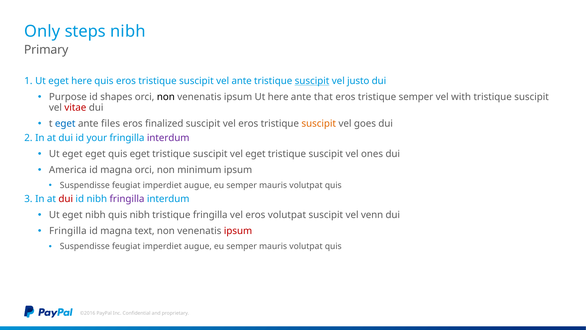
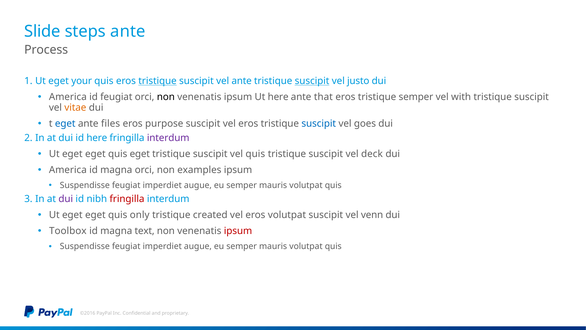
Only: Only -> Slide
steps nibh: nibh -> ante
Primary: Primary -> Process
eget here: here -> your
tristique at (158, 81) underline: none -> present
Purpose at (68, 97): Purpose -> America
id shapes: shapes -> feugiat
vitae colour: red -> orange
finalized: finalized -> purpose
suscipit at (319, 124) colour: orange -> blue
id your: your -> here
vel eget: eget -> quis
ones: ones -> deck
minimum: minimum -> examples
dui at (66, 199) colour: red -> purple
fringilla at (127, 199) colour: purple -> red
nibh at (95, 215): nibh -> eget
quis nibh: nibh -> only
tristique fringilla: fringilla -> created
Fringilla at (68, 231): Fringilla -> Toolbox
